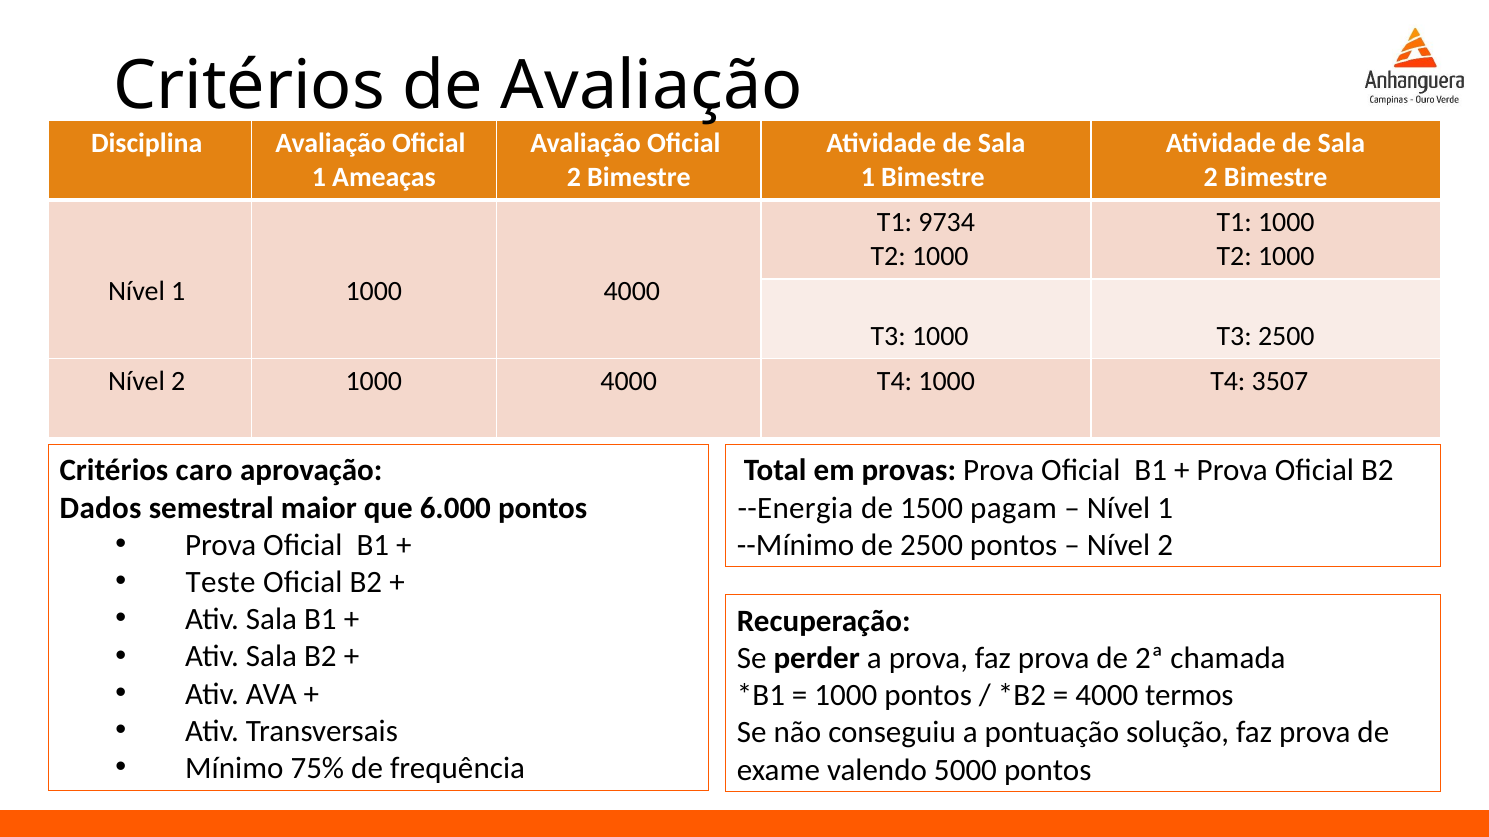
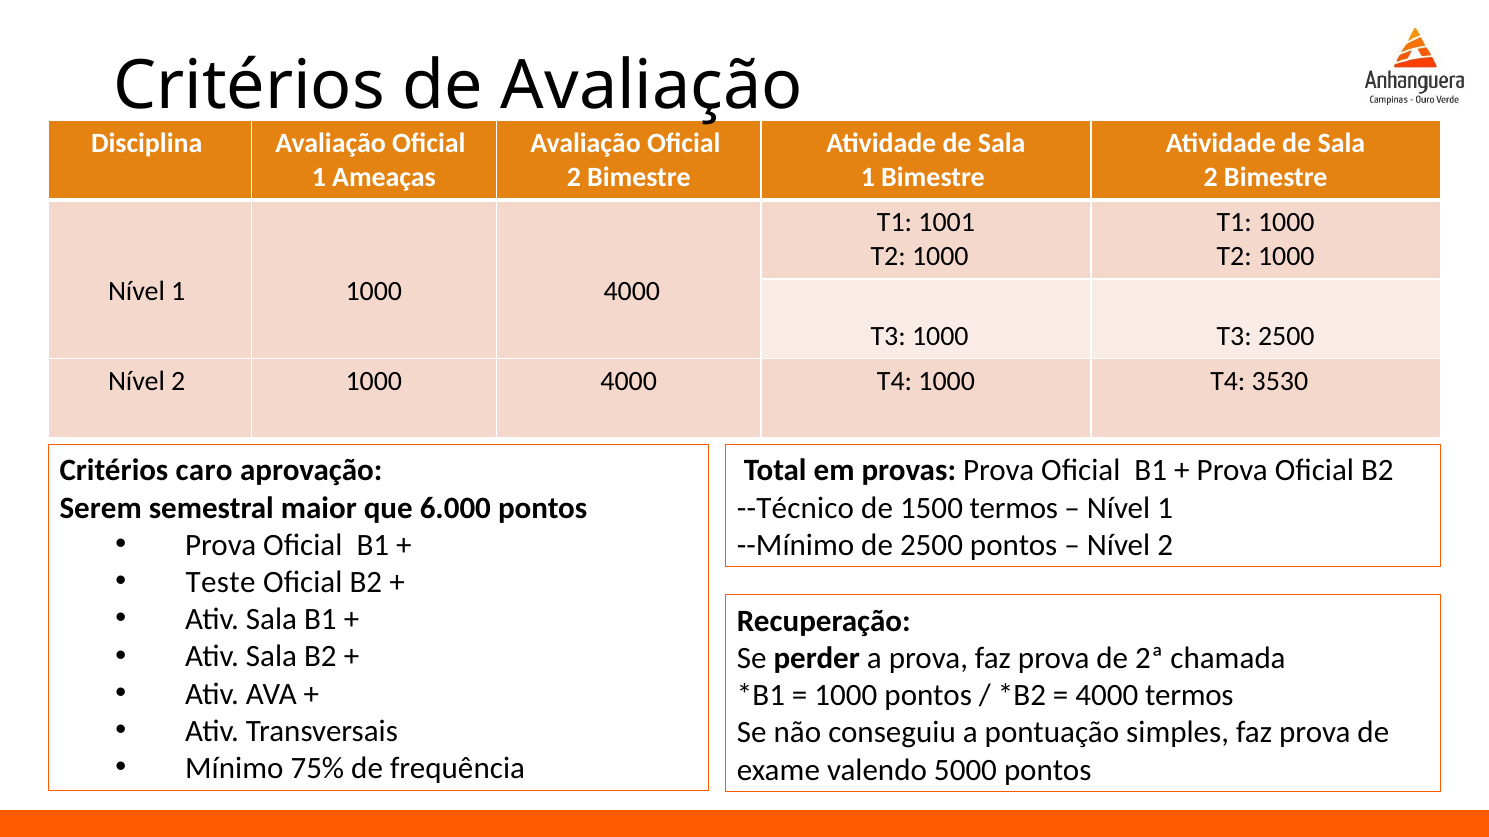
9734: 9734 -> 1001
3507: 3507 -> 3530
Dados: Dados -> Serem
--Energia: --Energia -> --Técnico
1500 pagam: pagam -> termos
solução: solução -> simples
